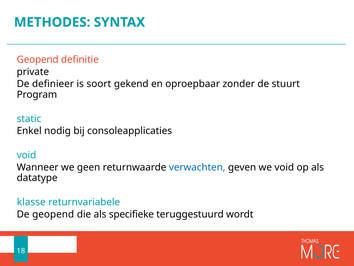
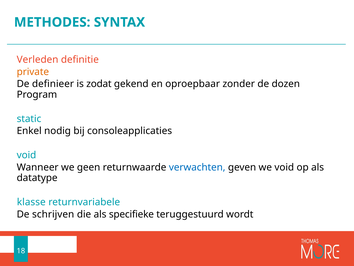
Geopend at (38, 60): Geopend -> Verleden
private colour: black -> orange
soort: soort -> zodat
stuurt: stuurt -> dozen
De geopend: geopend -> schrijven
